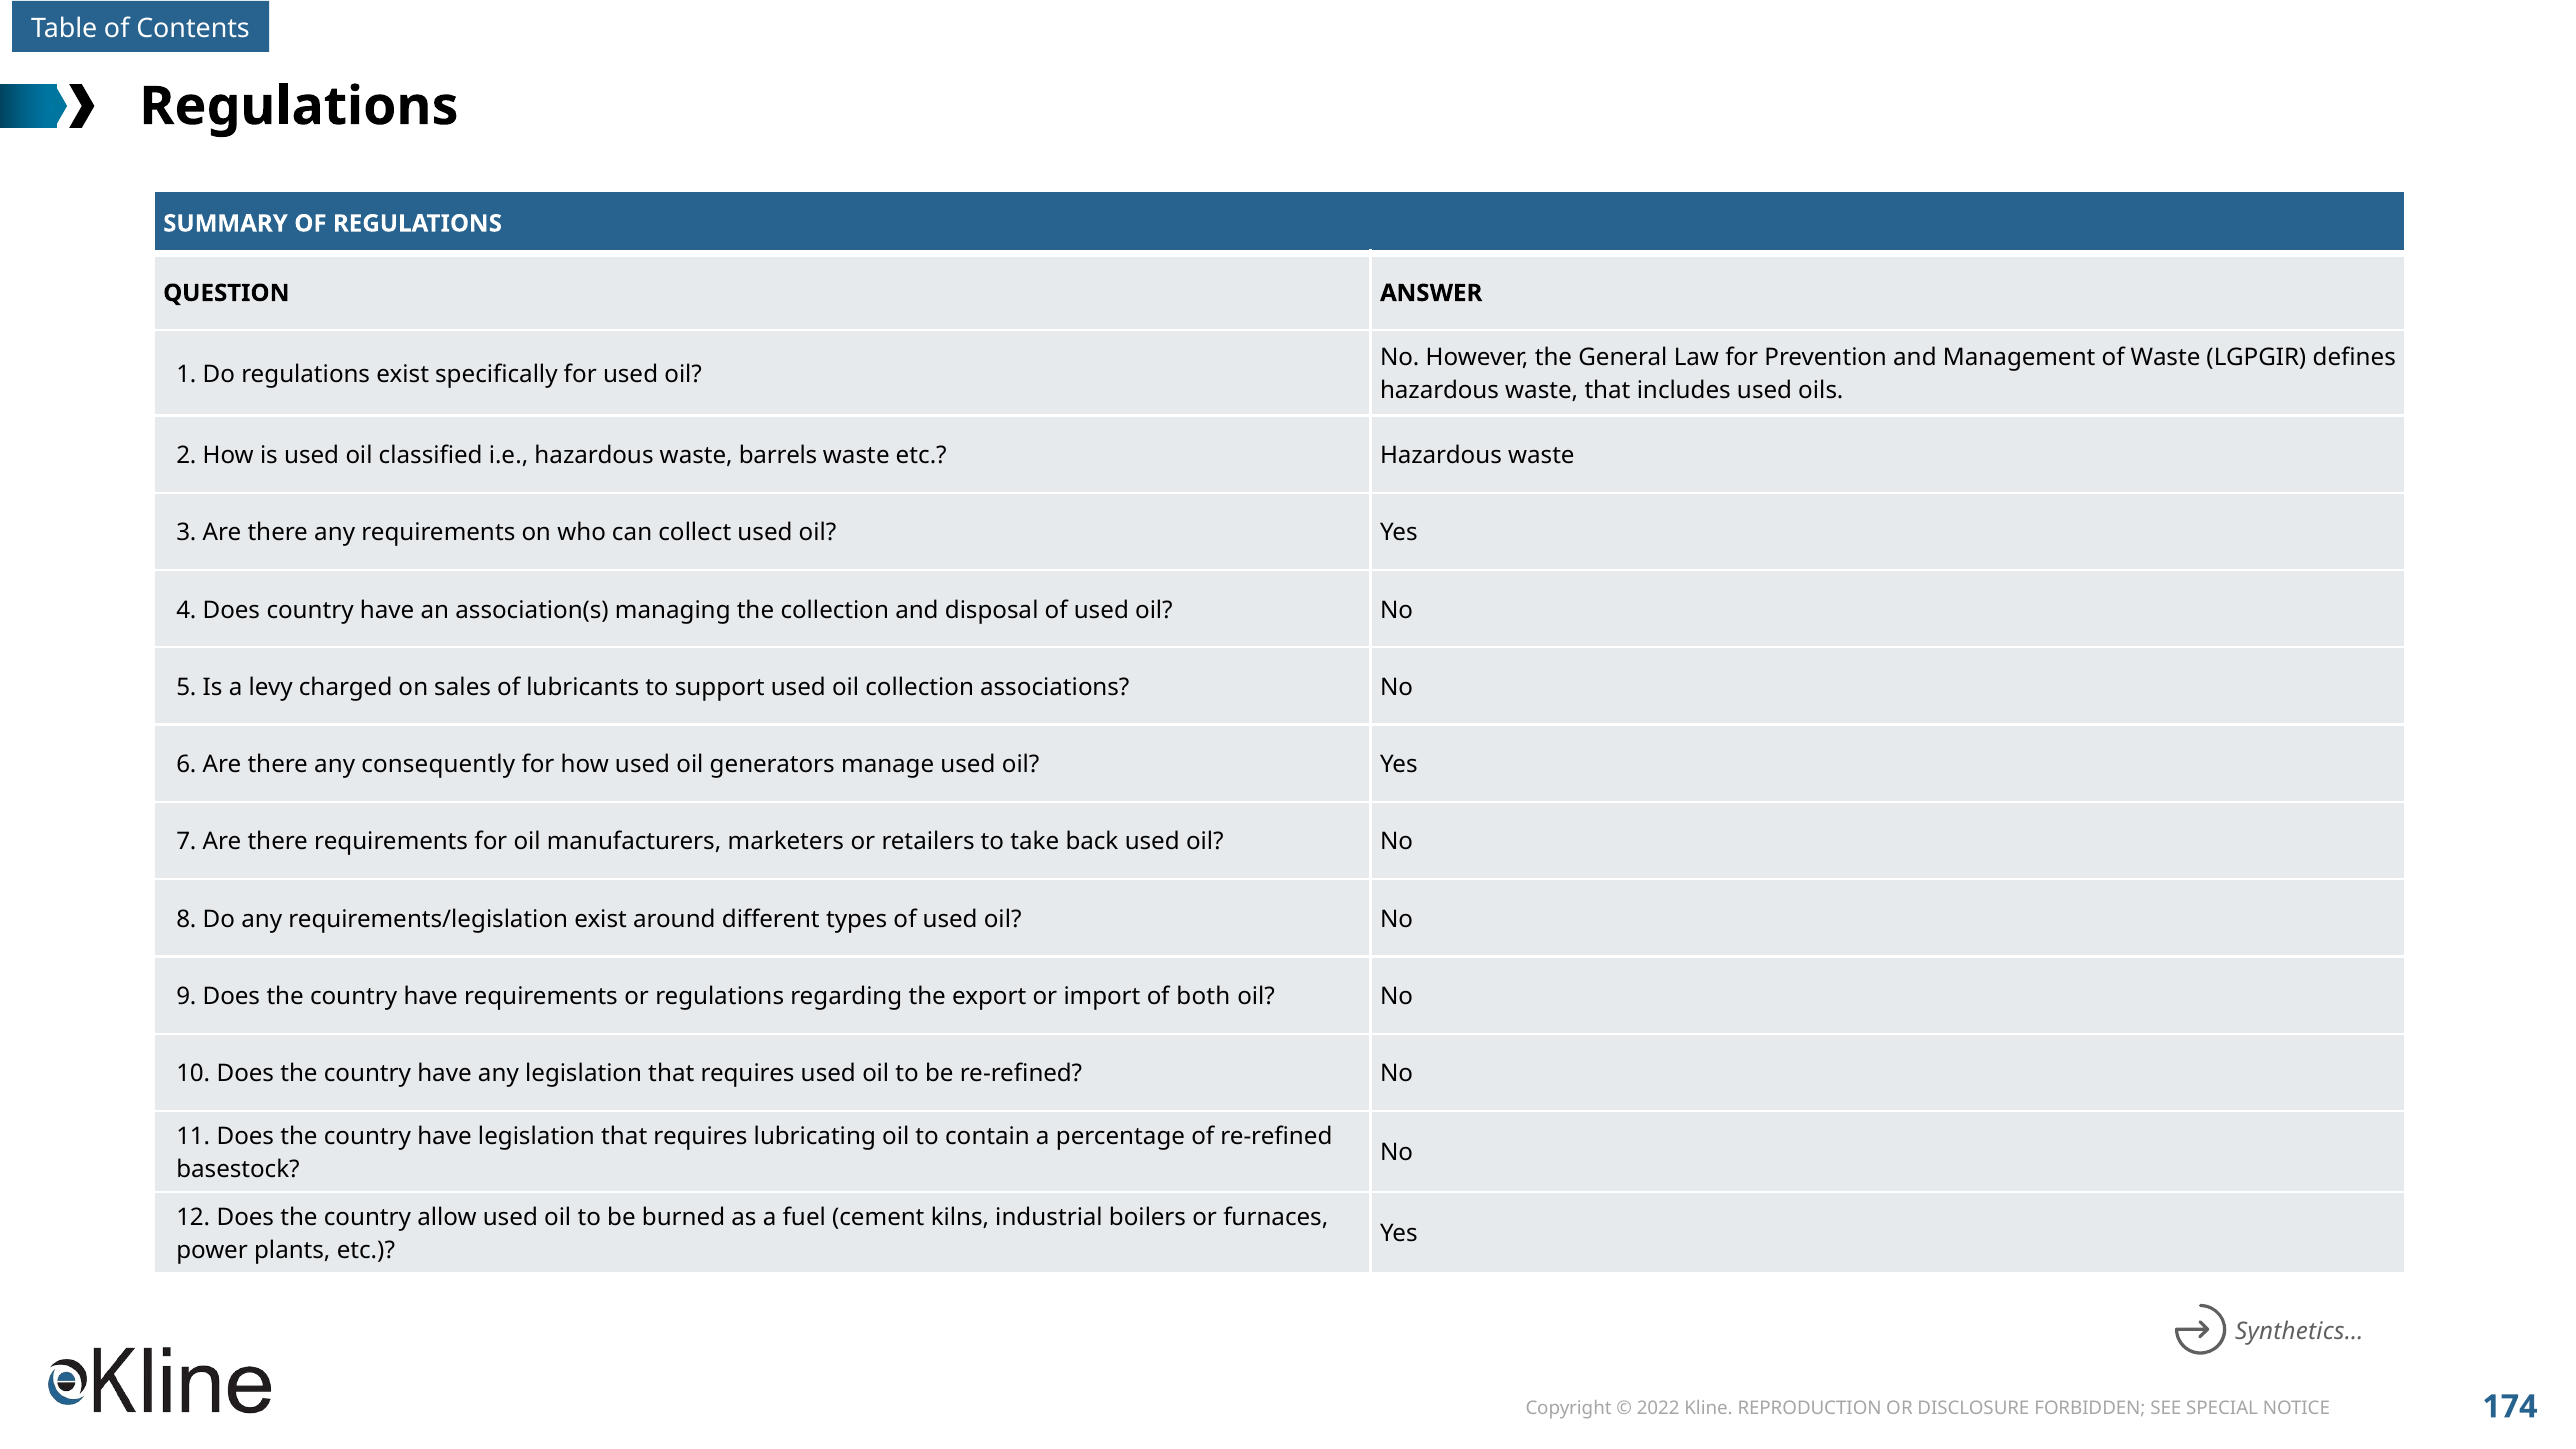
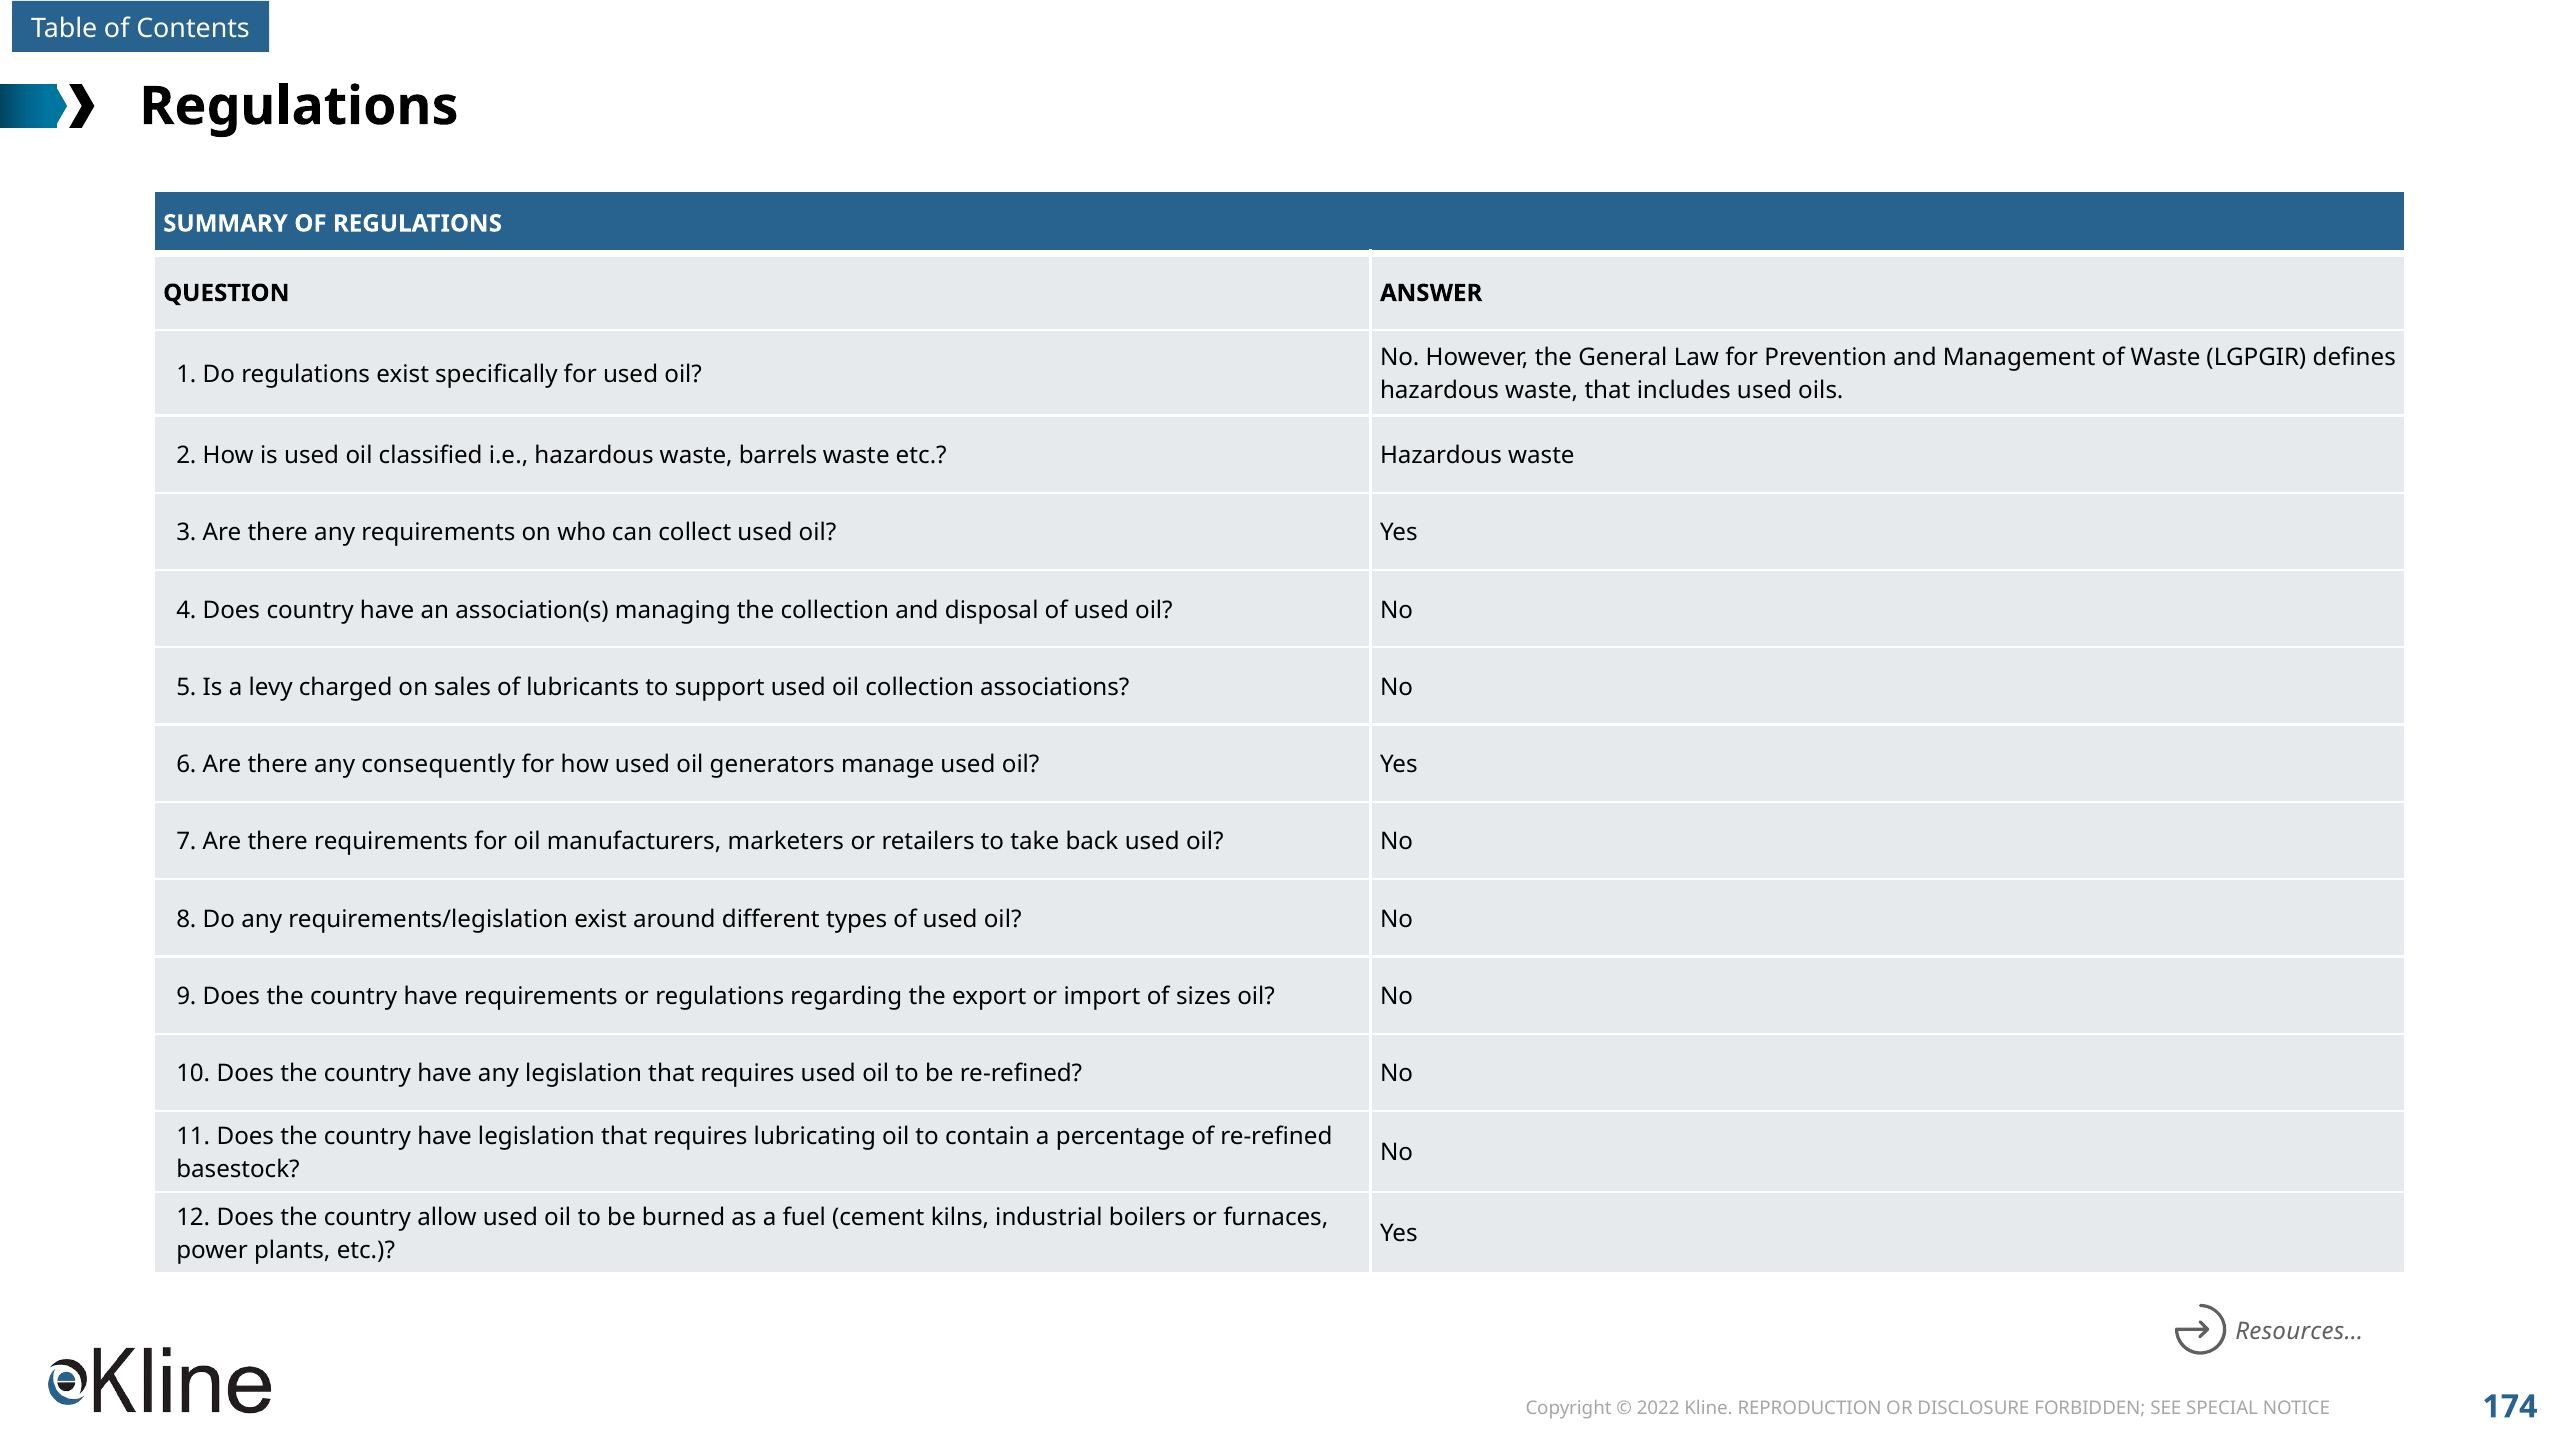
both: both -> sizes
Synthetics…: Synthetics… -> Resources…
